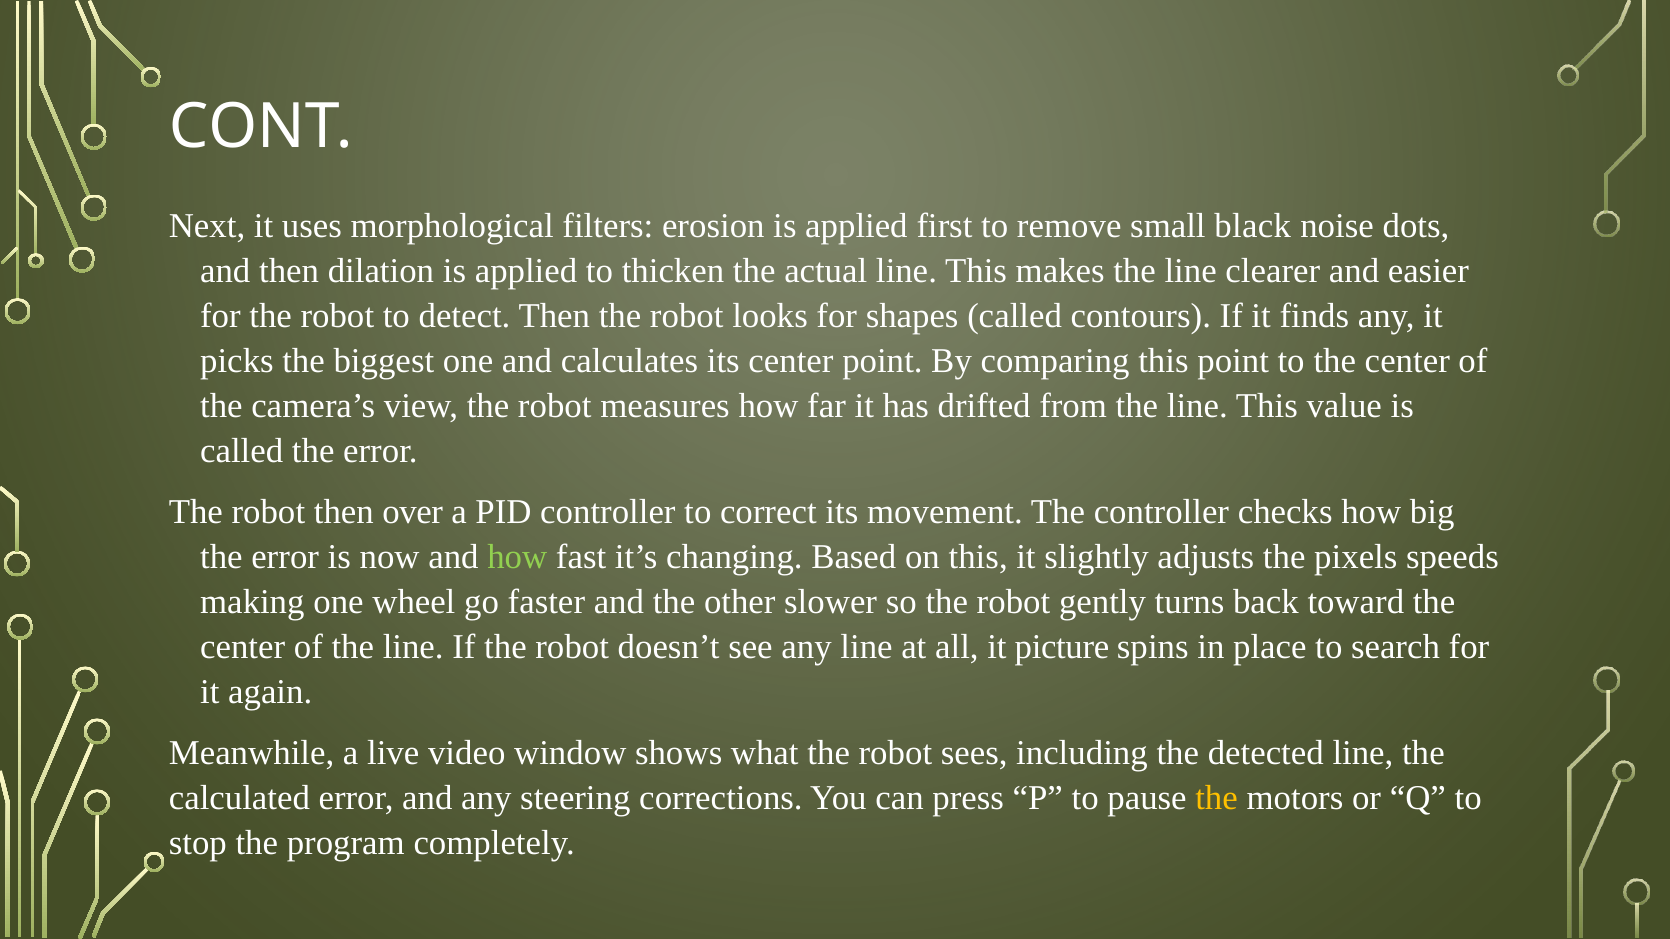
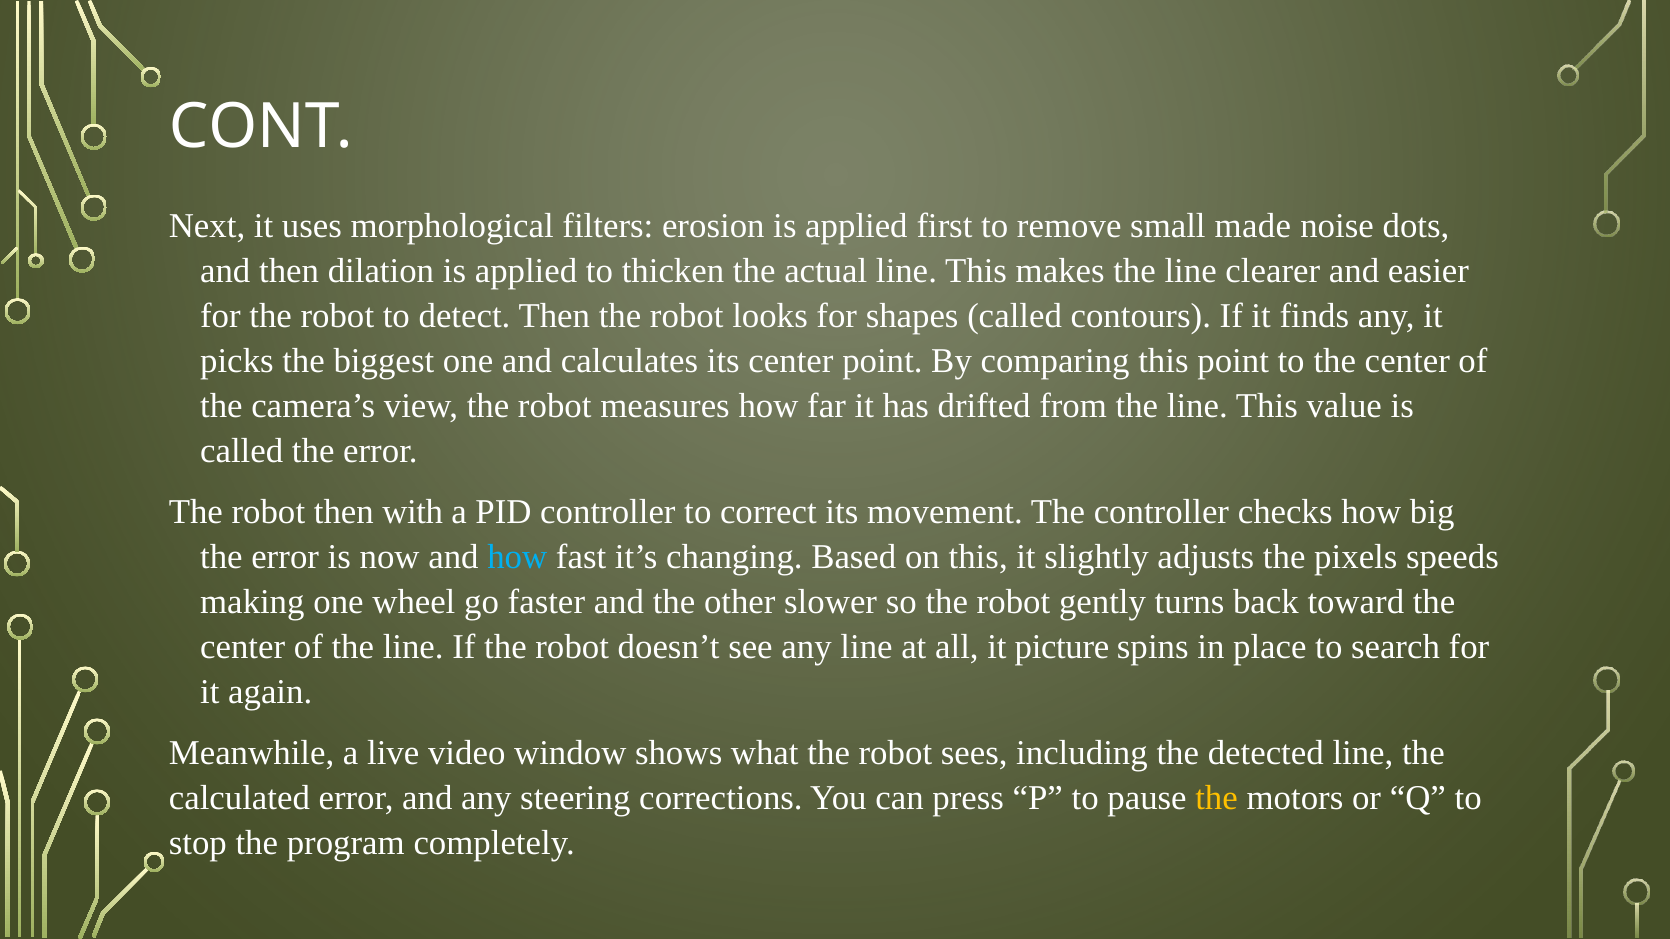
black: black -> made
over: over -> with
how at (517, 557) colour: light green -> light blue
